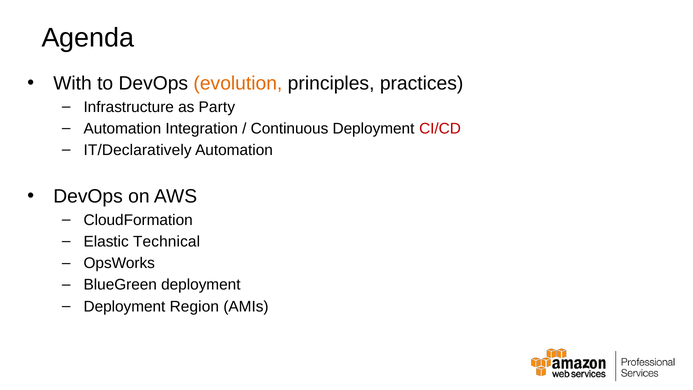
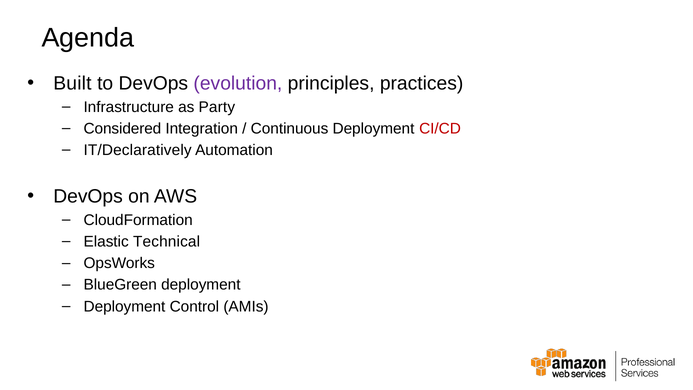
With: With -> Built
evolution colour: orange -> purple
Automation at (122, 129): Automation -> Considered
Region: Region -> Control
